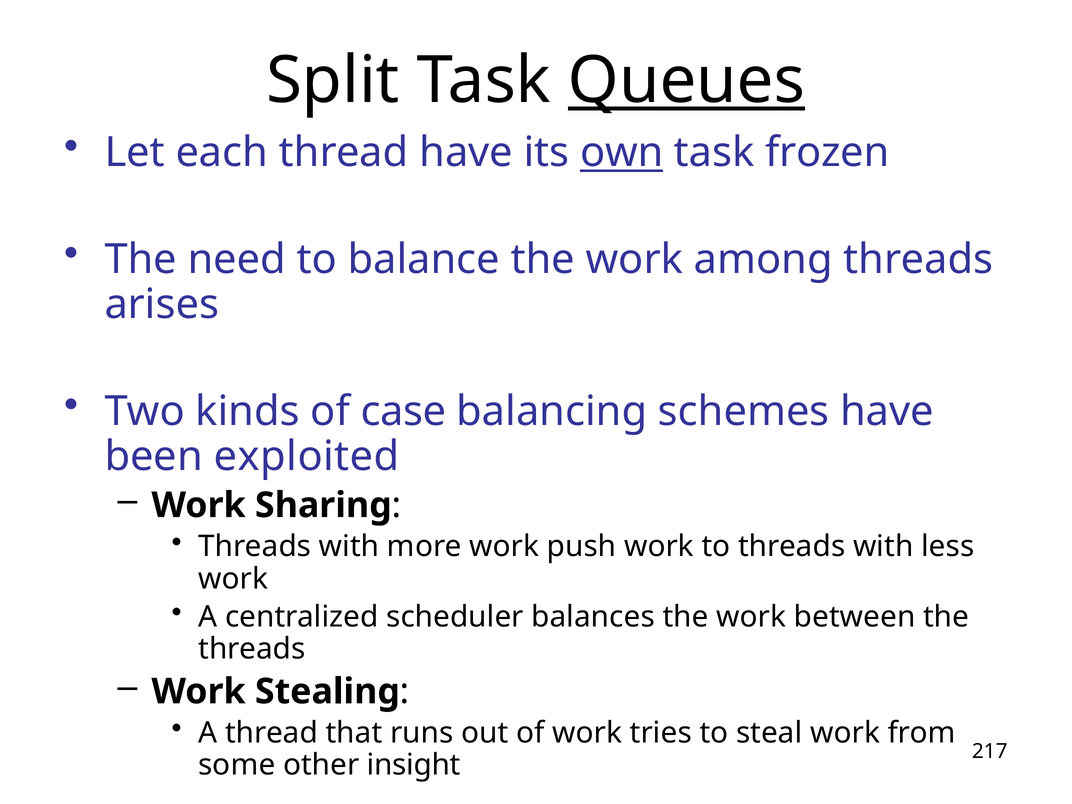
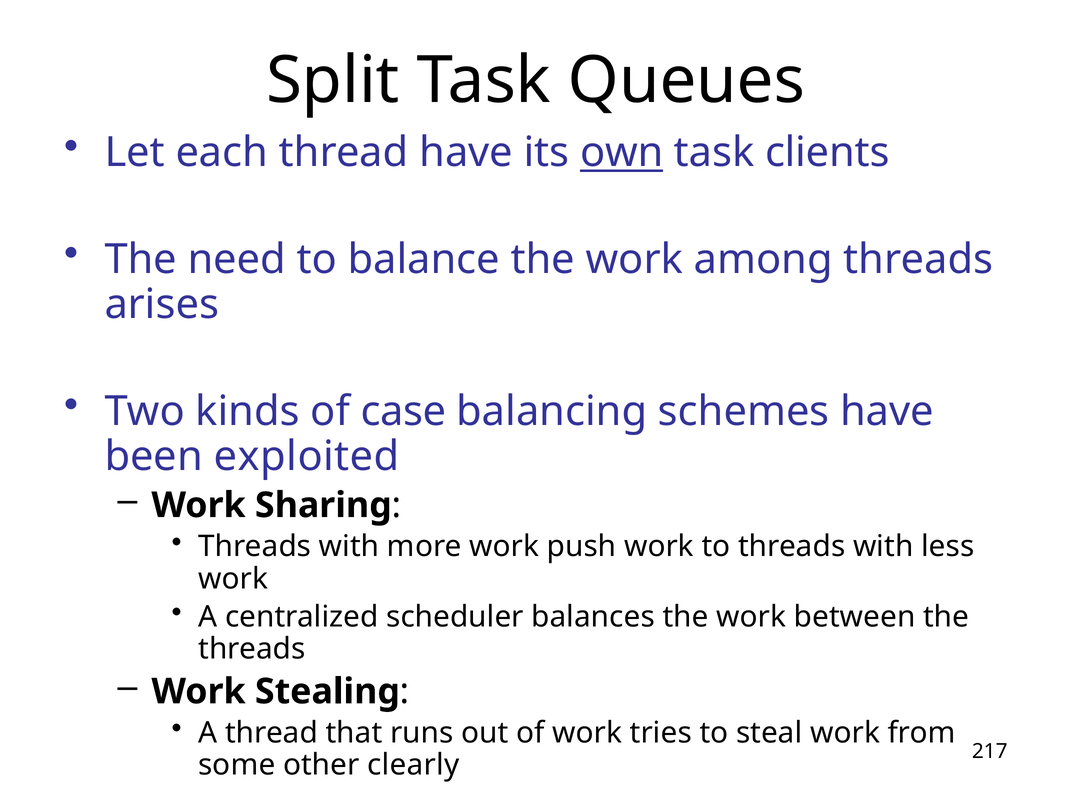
Queues underline: present -> none
frozen: frozen -> clients
insight: insight -> clearly
